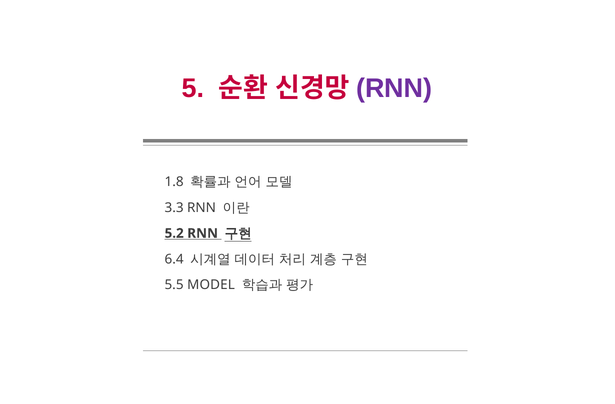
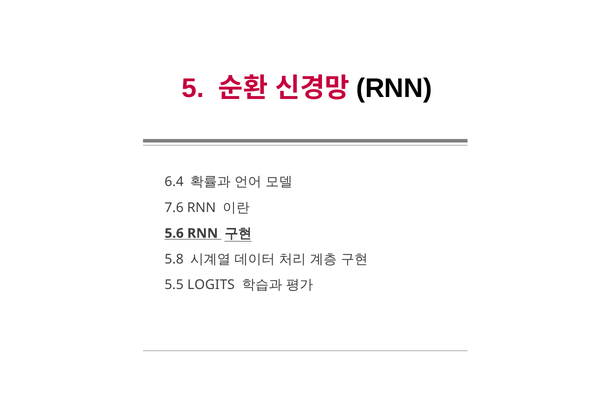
RNN at (394, 88) colour: purple -> black
1.8: 1.8 -> 6.4
3.3: 3.3 -> 7.6
5.2: 5.2 -> 5.6
6.4: 6.4 -> 5.8
MODEL: MODEL -> LOGITS
